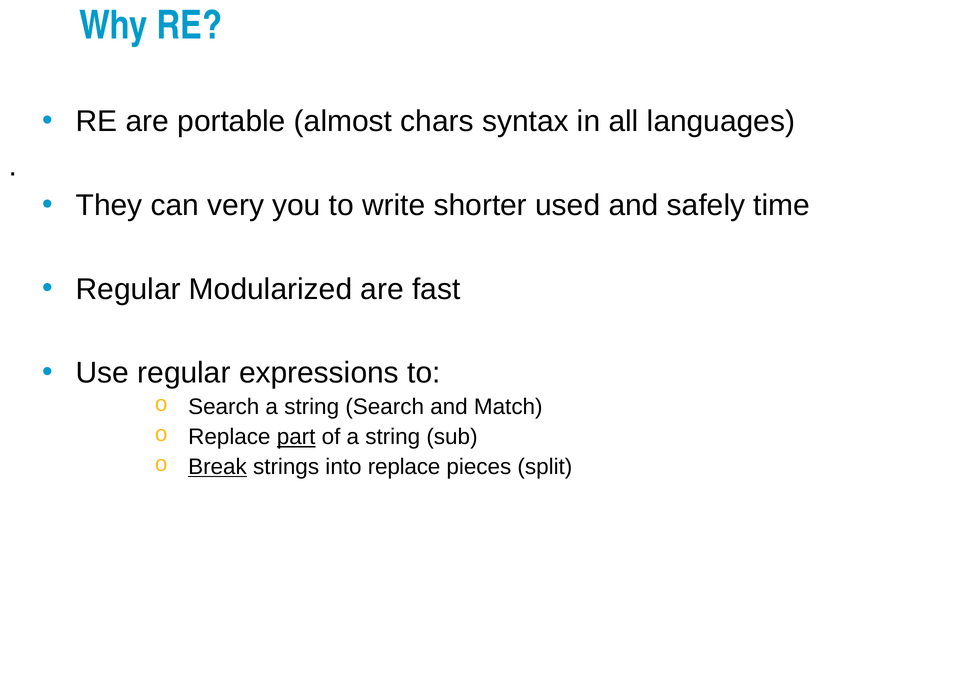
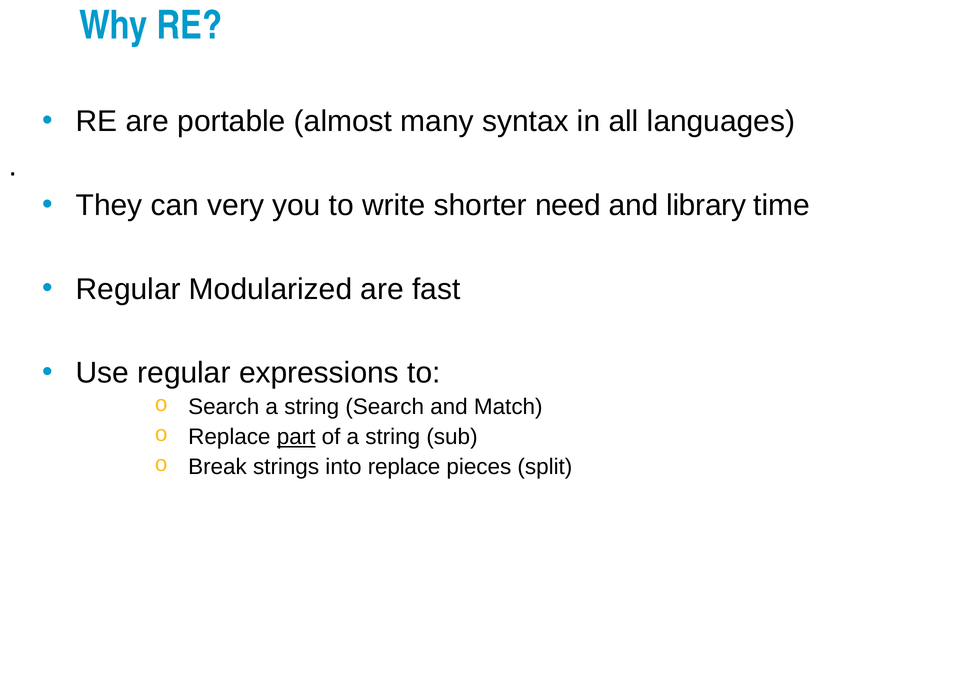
chars: chars -> many
used: used -> need
safely: safely -> library
Break underline: present -> none
